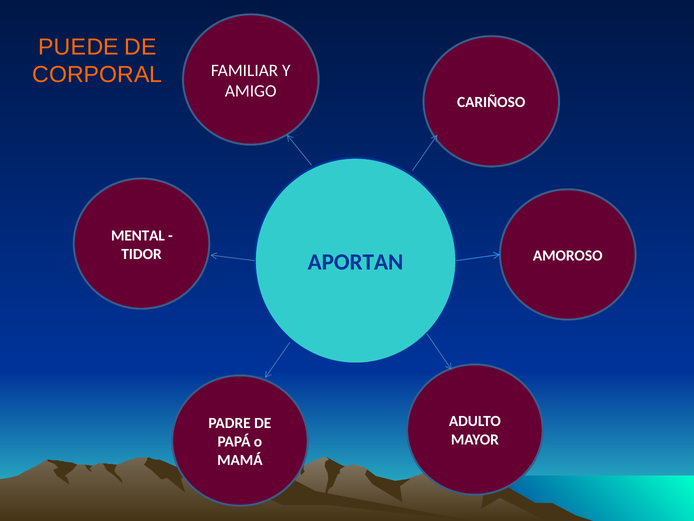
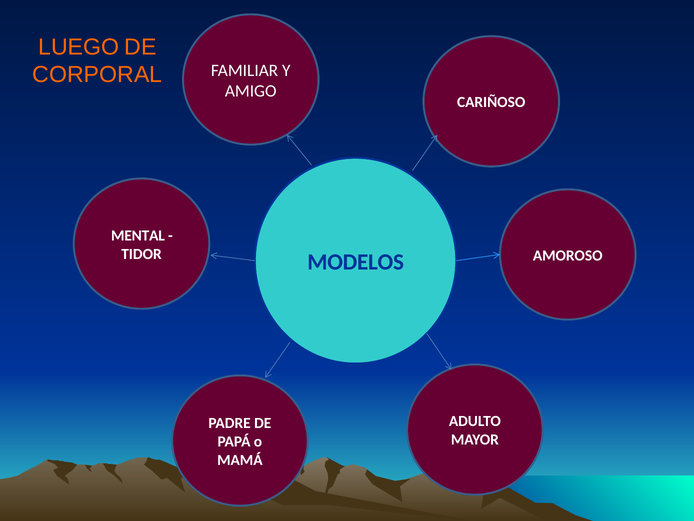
PUEDE: PUEDE -> LUEGO
APORTAN: APORTAN -> MODELOS
